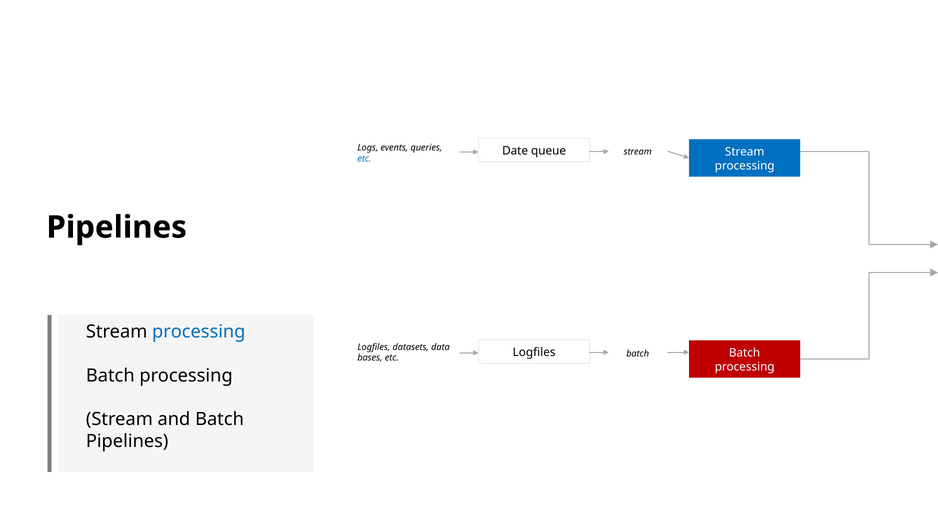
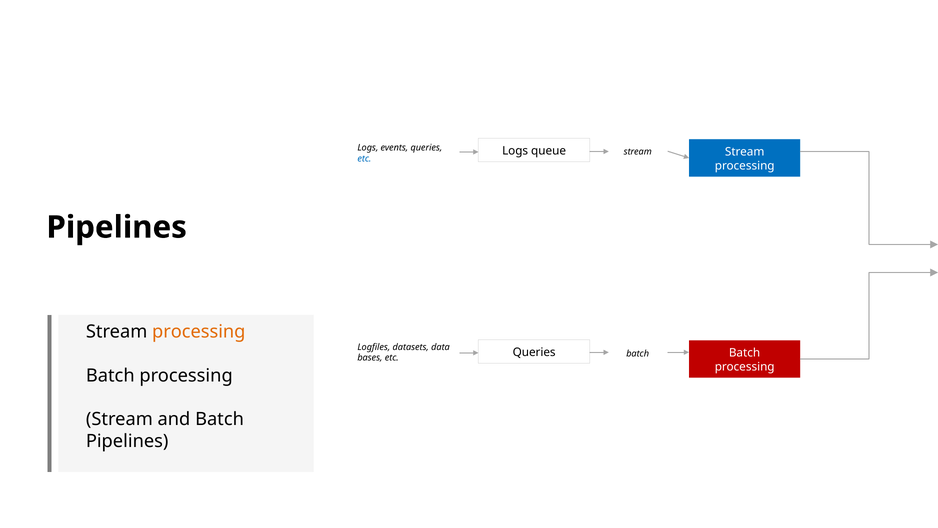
Date at (515, 151): Date -> Logs
processing at (199, 331) colour: blue -> orange
Logfiles at (534, 352): Logfiles -> Queries
